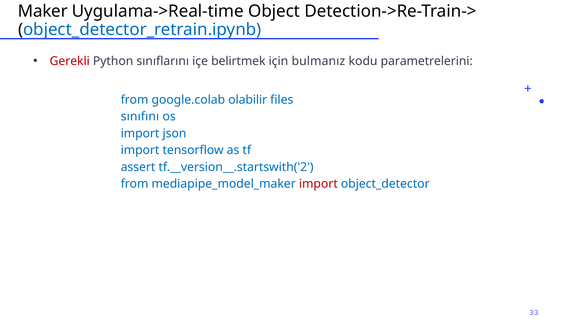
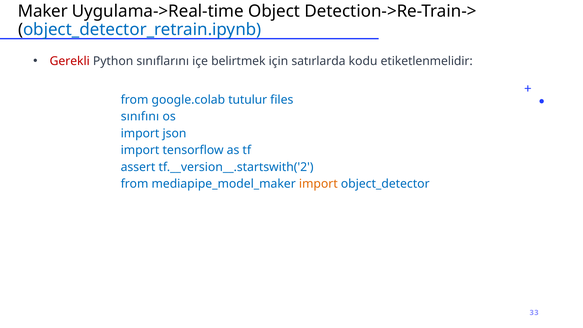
bulmanız: bulmanız -> satırlarda
parametrelerini: parametrelerini -> etiketlenmelidir
olabilir: olabilir -> tutulur
import at (318, 184) colour: red -> orange
